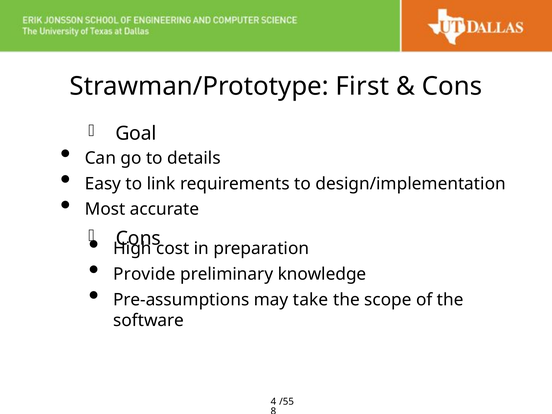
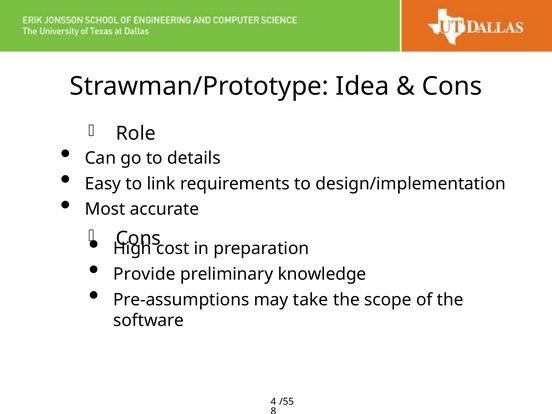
First: First -> Idea
Goal: Goal -> Role
